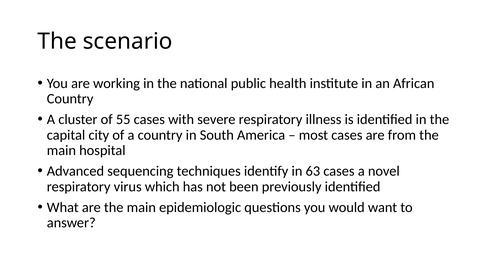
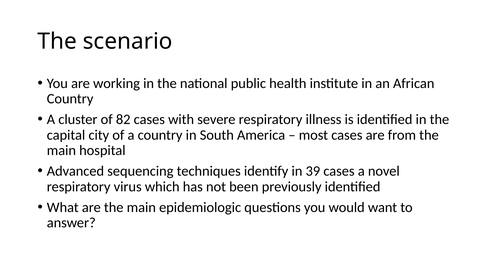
55: 55 -> 82
63: 63 -> 39
